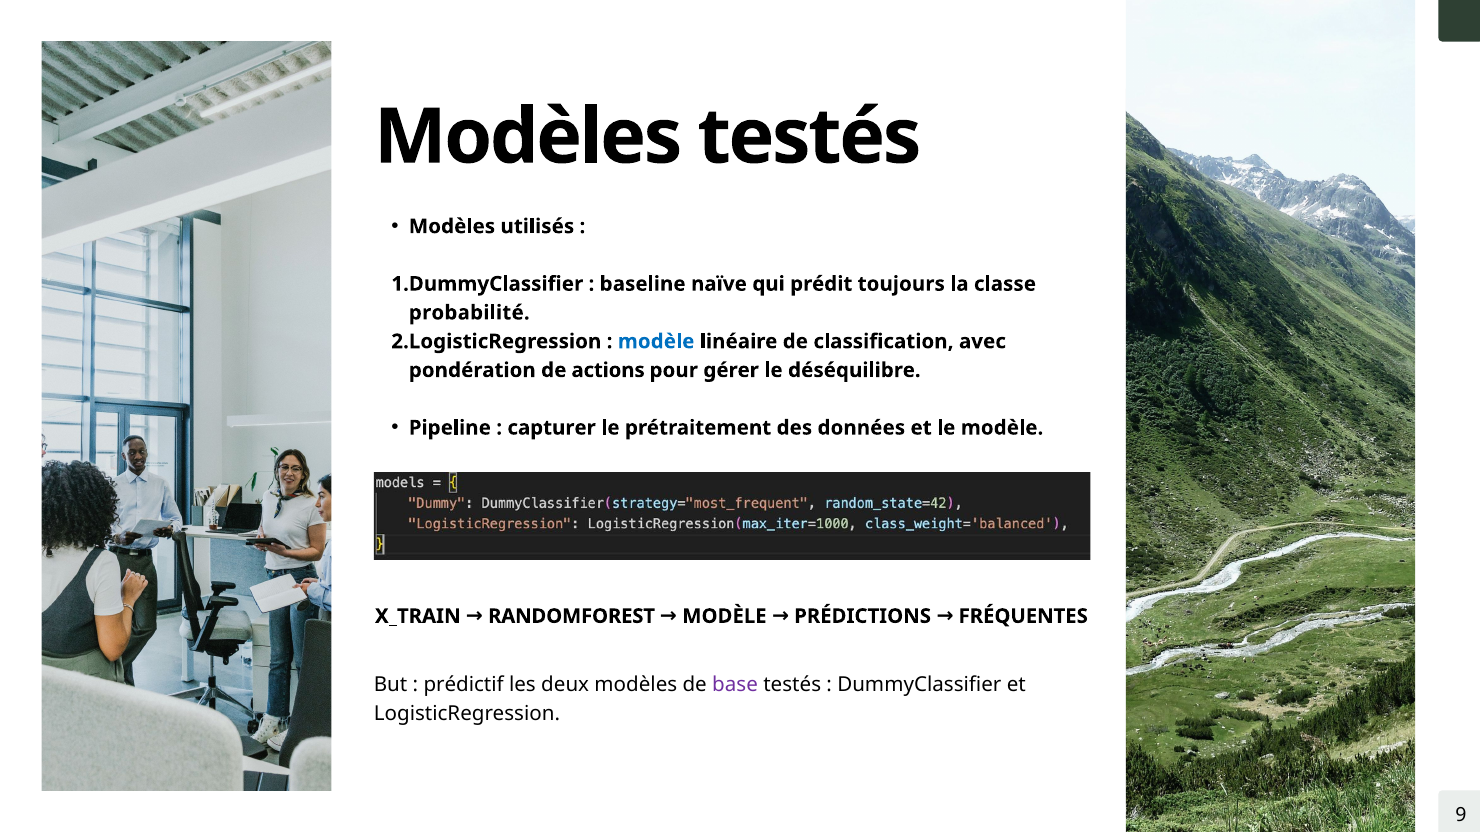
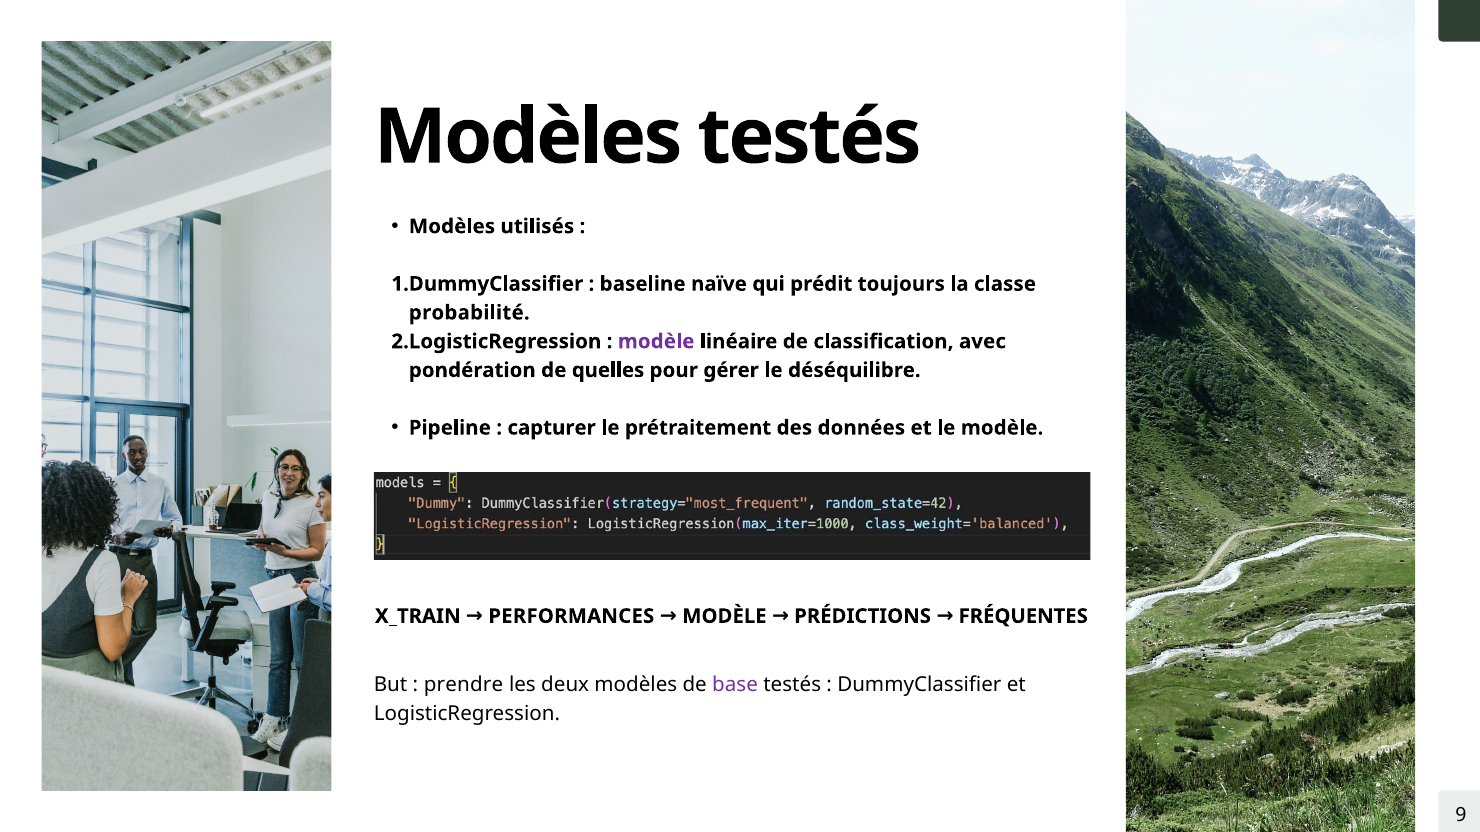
modèle at (656, 342) colour: blue -> purple
actions: actions -> quelles
RANDOMFOREST: RANDOMFOREST -> PERFORMANCES
prédictif: prédictif -> prendre
